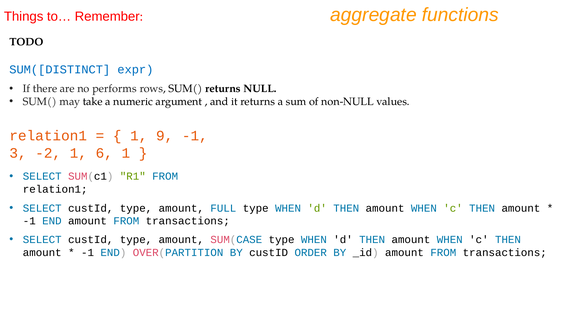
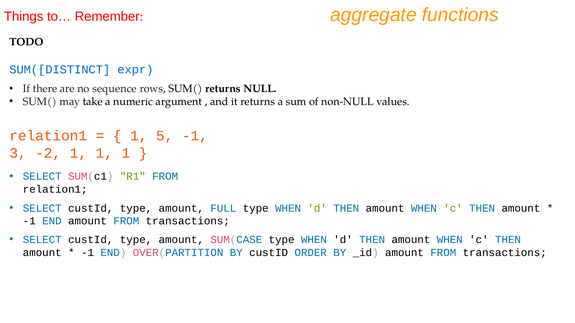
performs: performs -> sequence
9: 9 -> 5
-2 1 6: 6 -> 1
